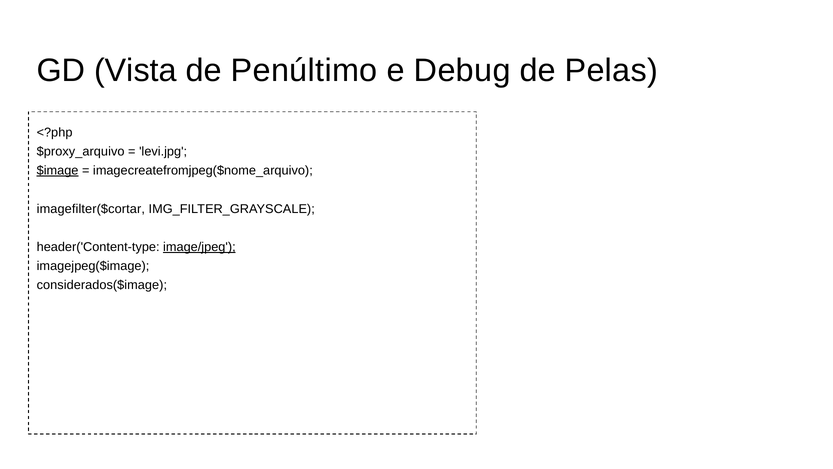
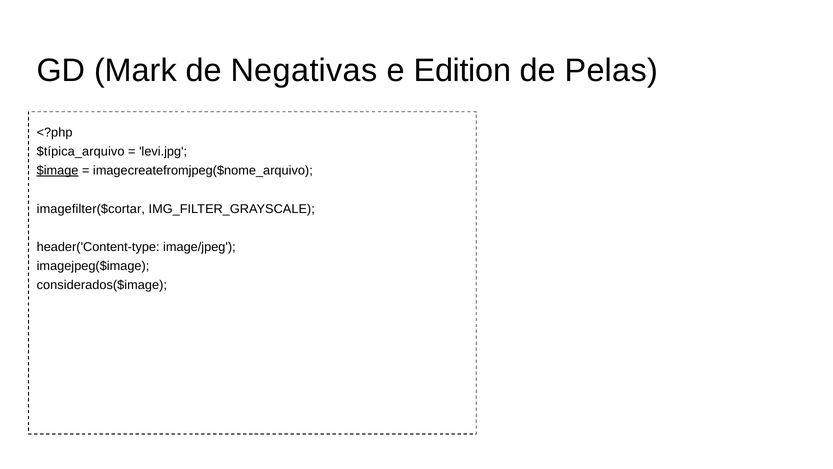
Vista: Vista -> Mark
Penúltimo: Penúltimo -> Negativas
Debug: Debug -> Edition
$proxy_arquivo: $proxy_arquivo -> $típica_arquivo
image/jpeg underline: present -> none
